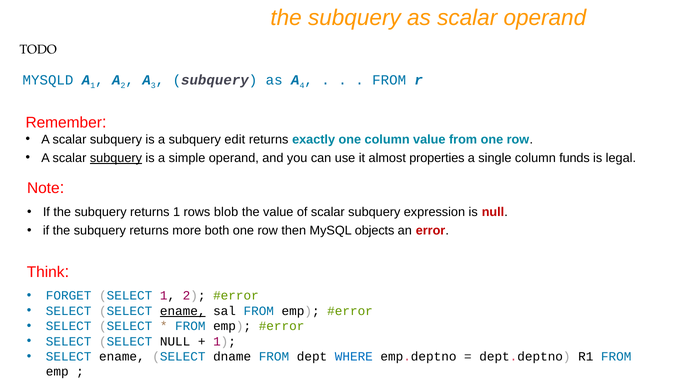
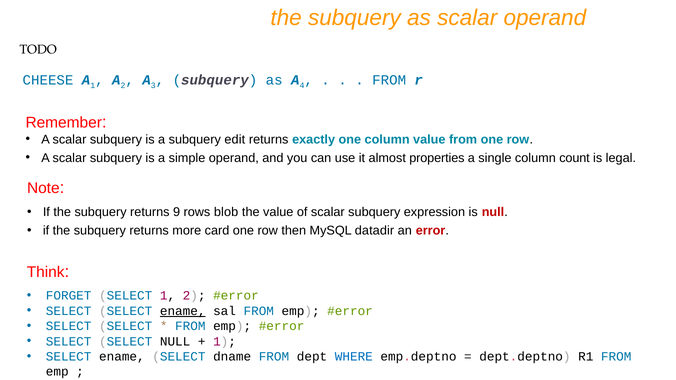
MYSQLD: MYSQLD -> CHEESE
subquery at (116, 158) underline: present -> none
funds: funds -> count
returns 1: 1 -> 9
both: both -> card
objects: objects -> datadir
